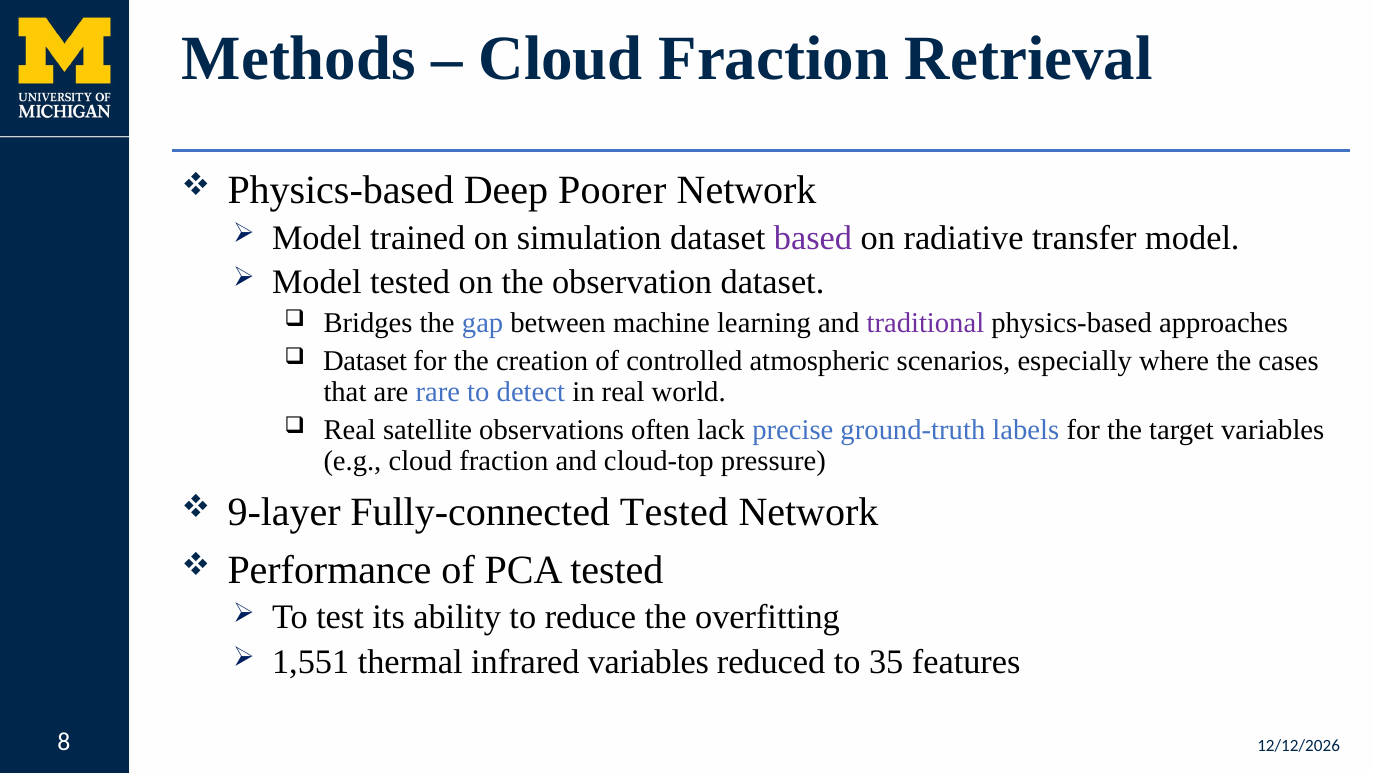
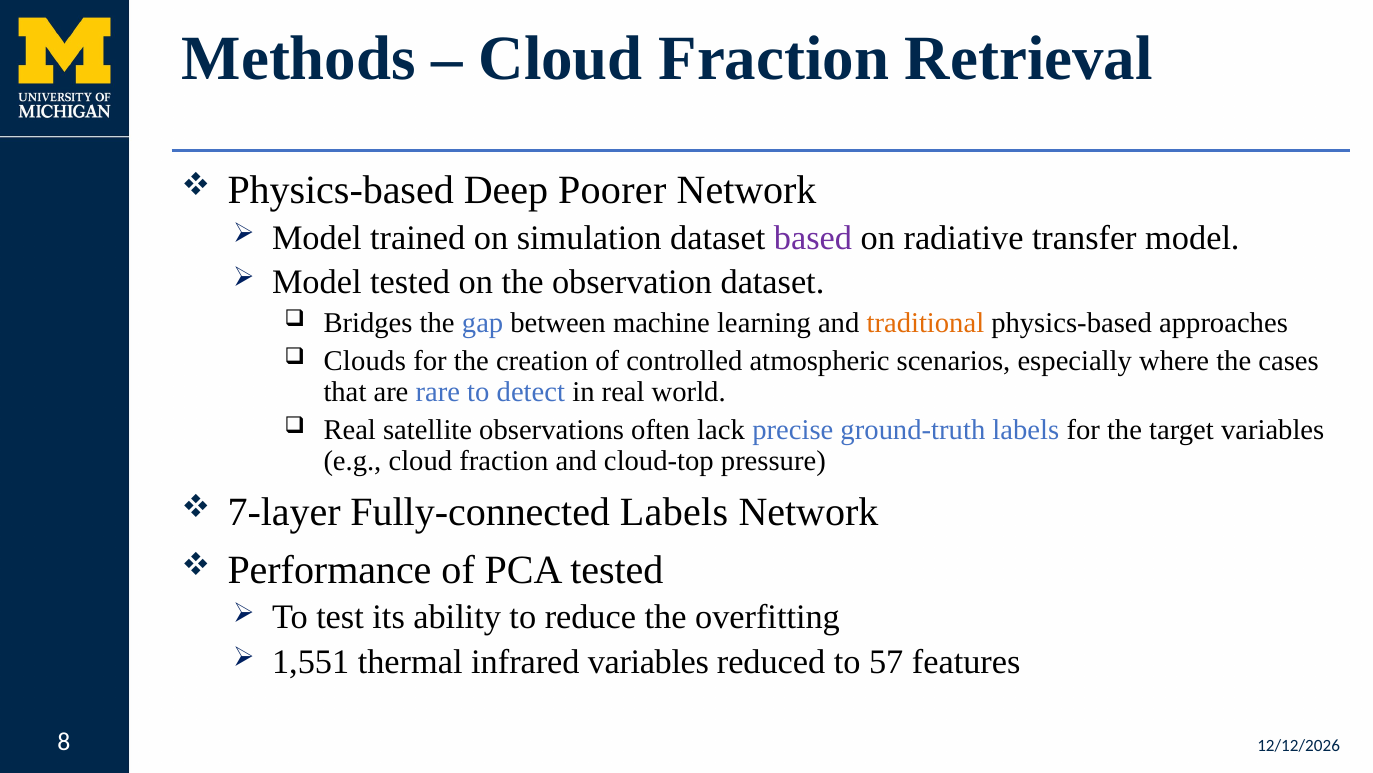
traditional colour: purple -> orange
Dataset at (365, 361): Dataset -> Clouds
9-layer: 9-layer -> 7-layer
Fully-connected Tested: Tested -> Labels
35: 35 -> 57
